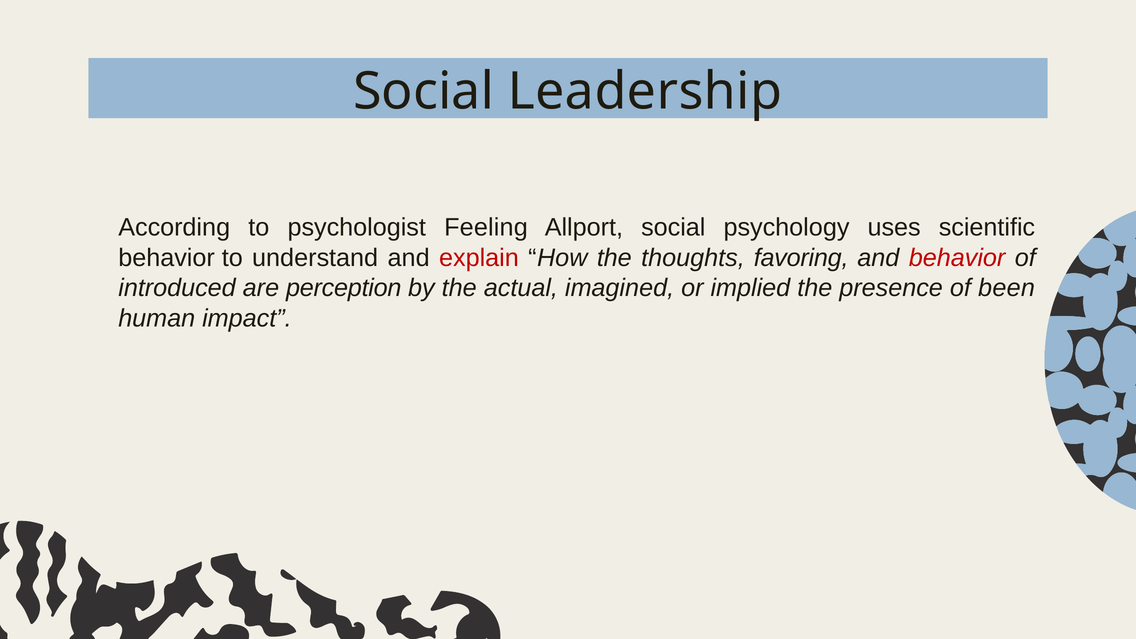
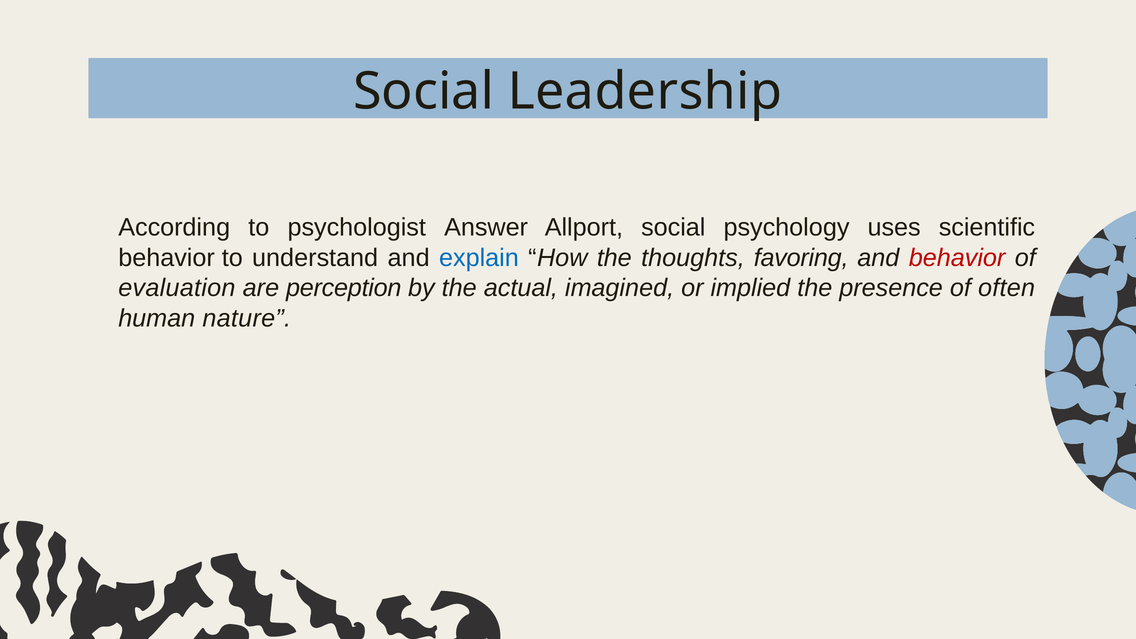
Feeling: Feeling -> Answer
explain colour: red -> blue
introduced: introduced -> evaluation
been: been -> often
impact: impact -> nature
